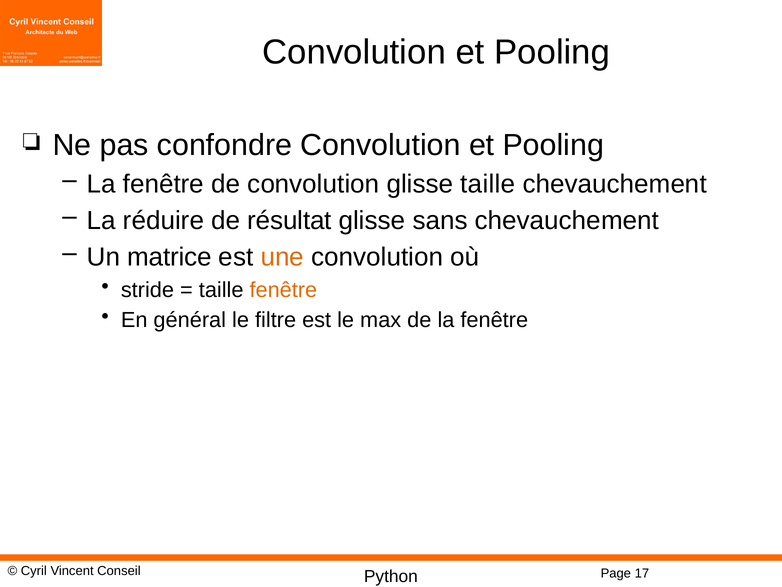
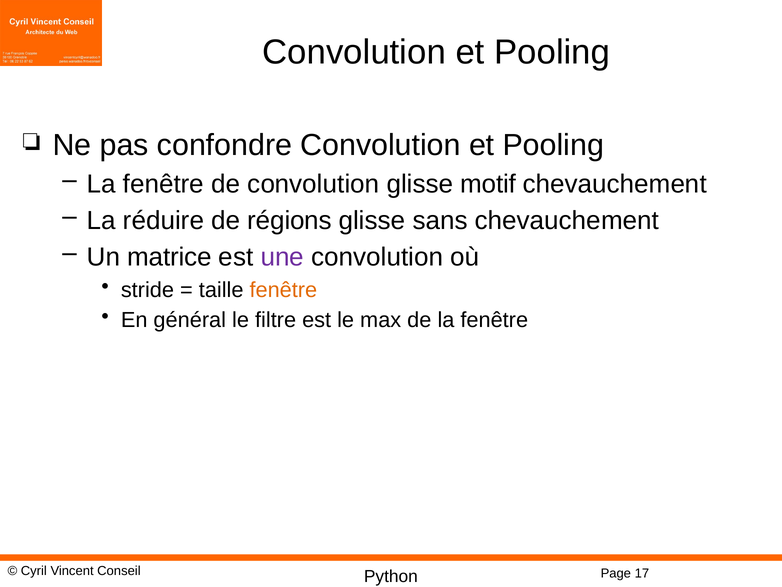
glisse taille: taille -> motif
résultat: résultat -> régions
une colour: orange -> purple
